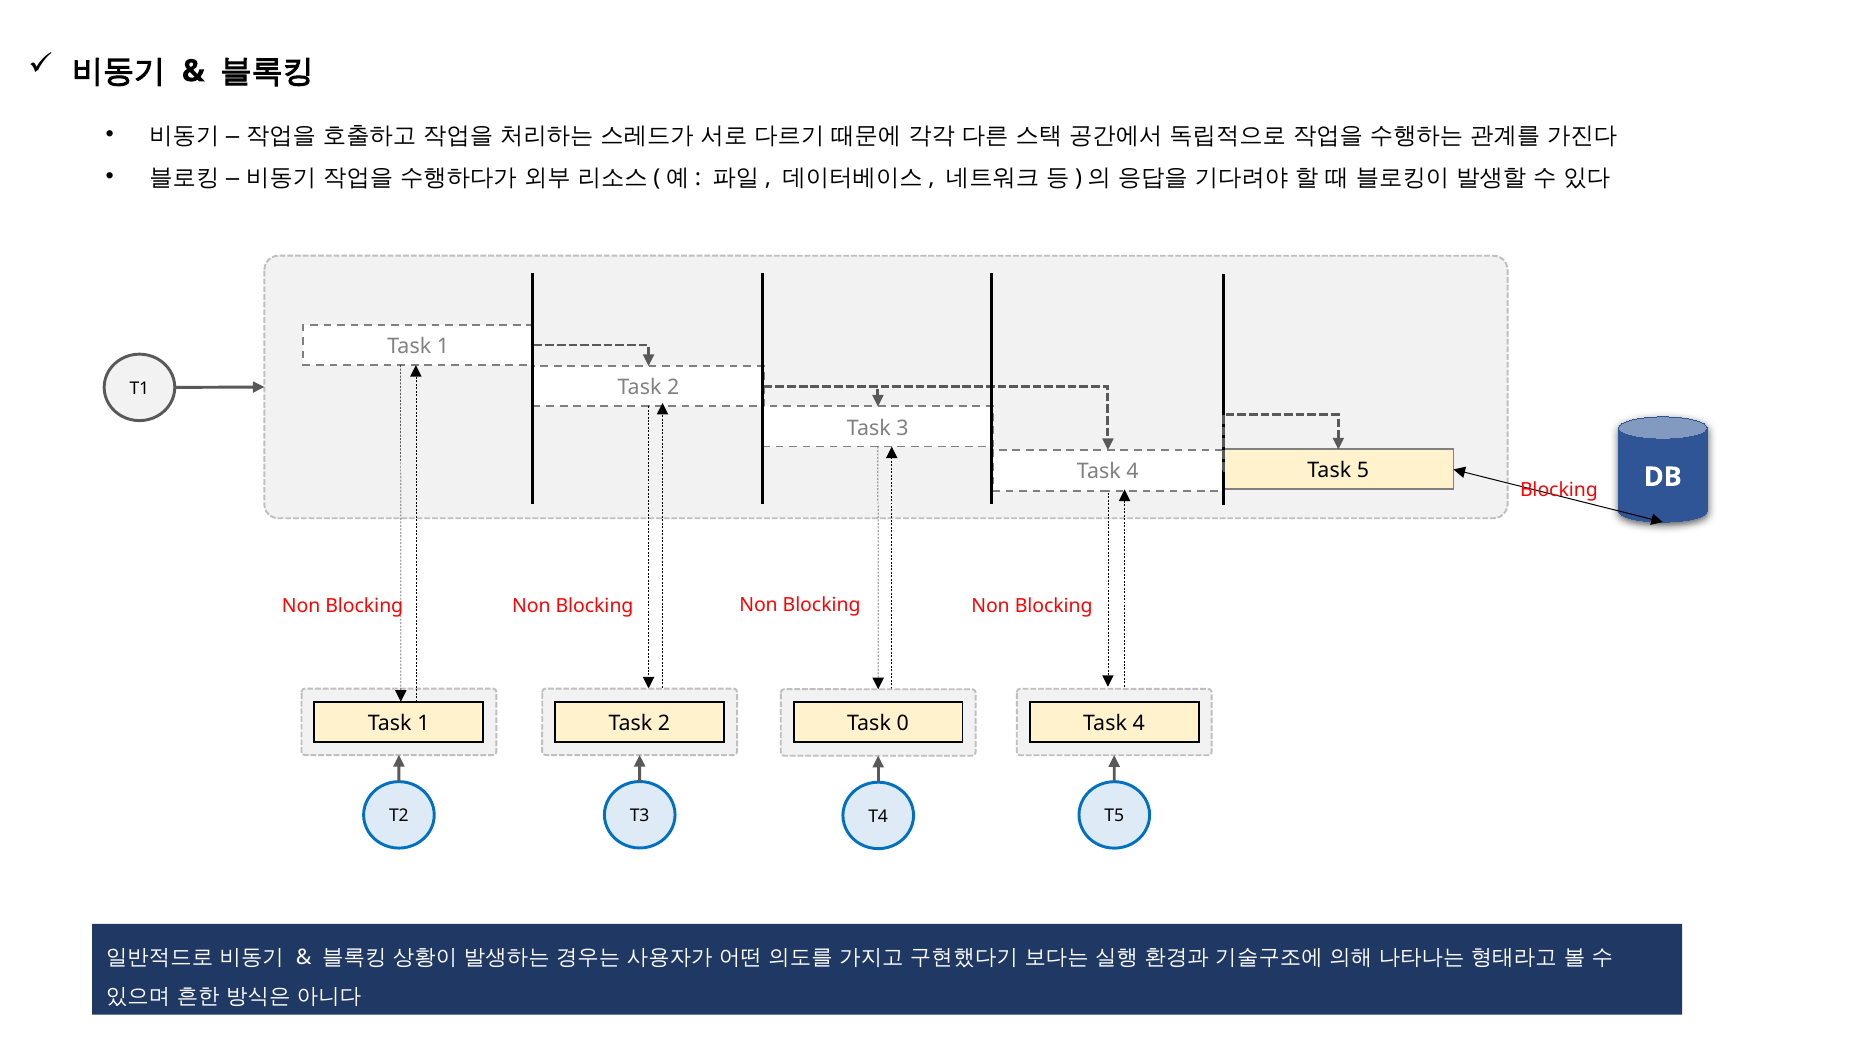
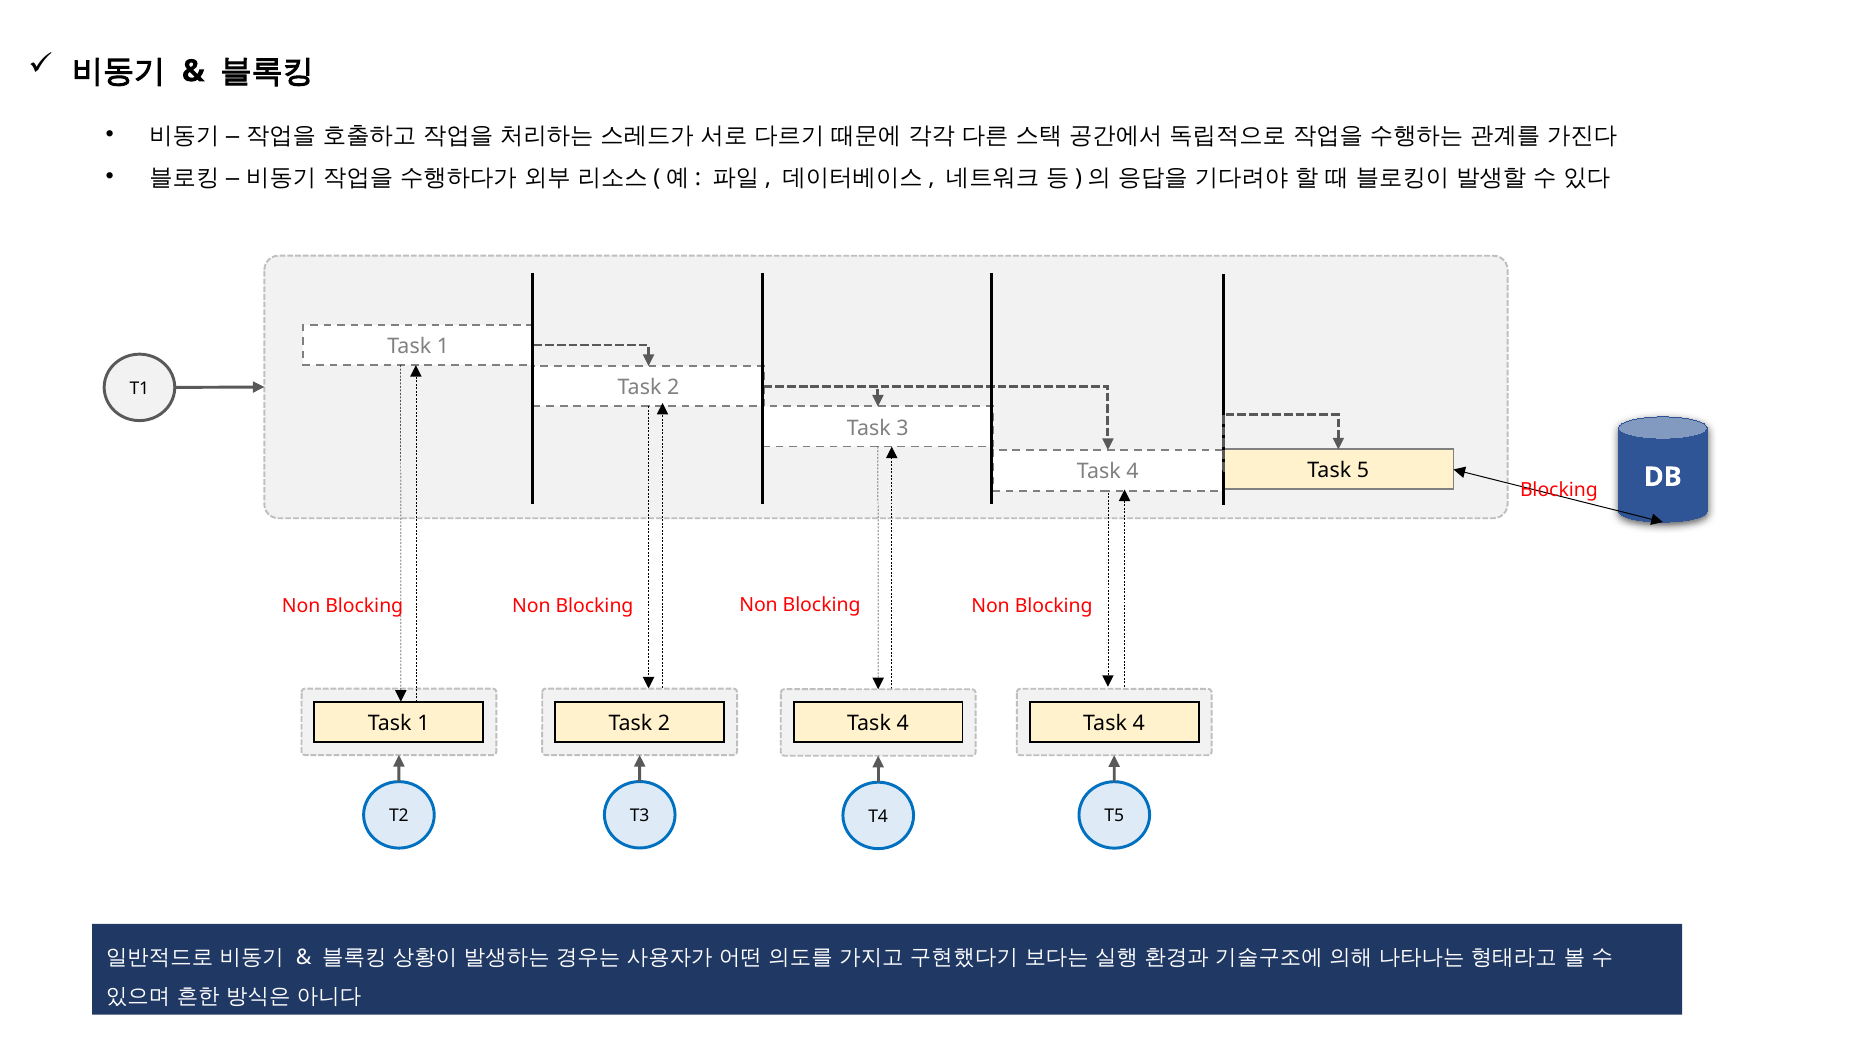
0 at (903, 724): 0 -> 4
